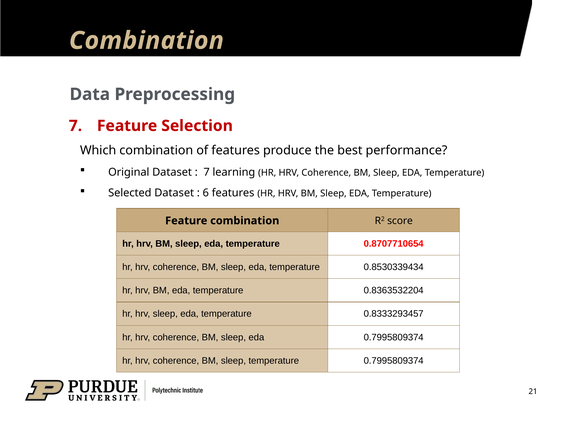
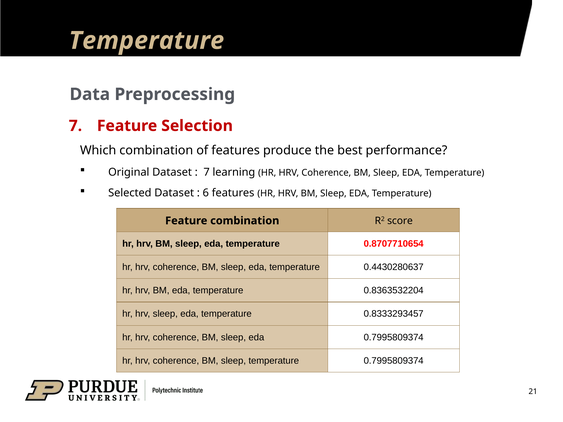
Combination at (146, 41): Combination -> Temperature
0.8530339434: 0.8530339434 -> 0.4430280637
